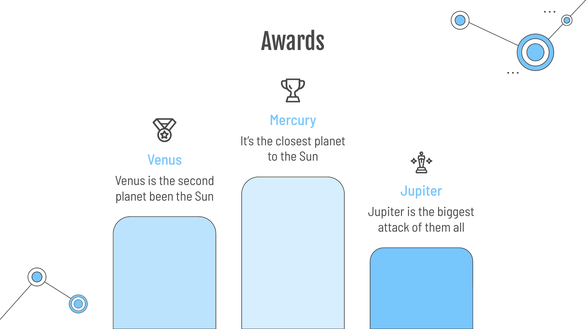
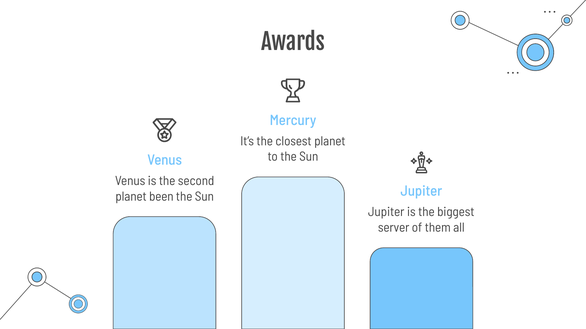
attack: attack -> server
